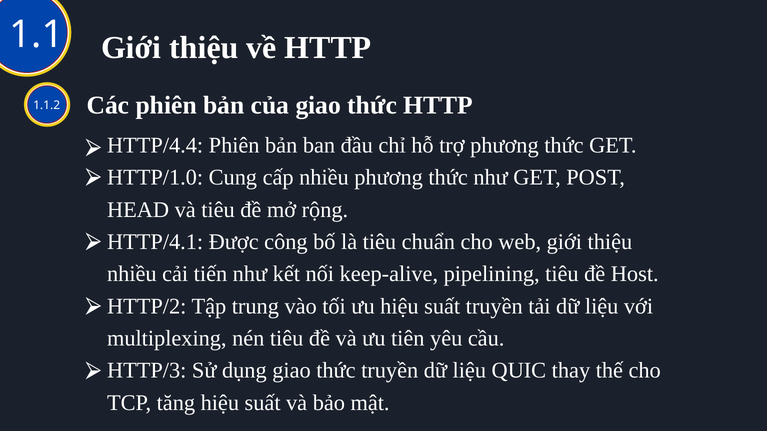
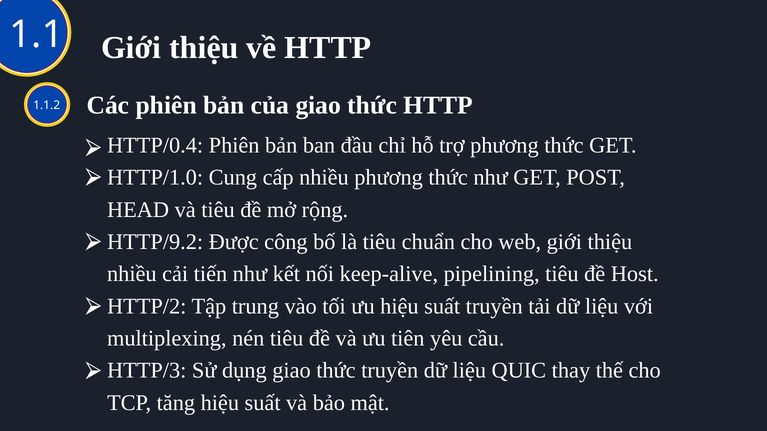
HTTP/4.4: HTTP/4.4 -> HTTP/0.4
HTTP/4.1: HTTP/4.1 -> HTTP/9.2
